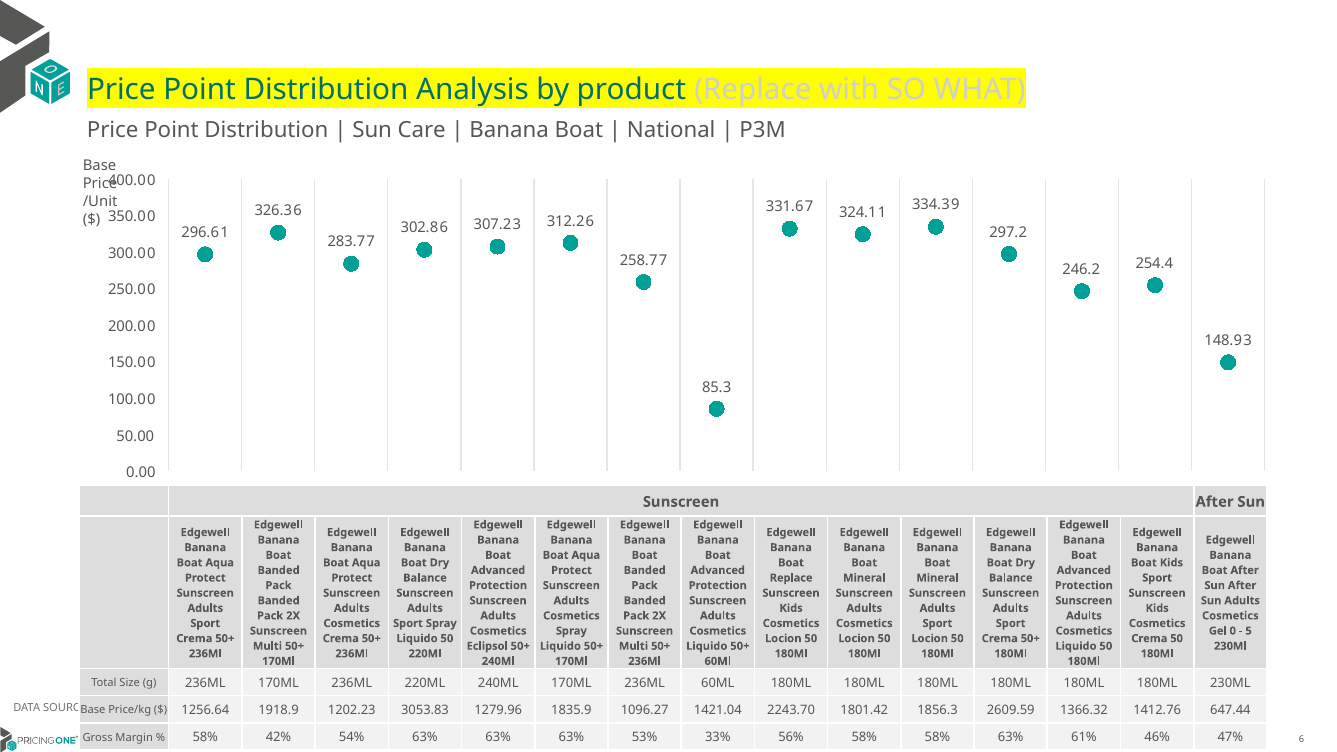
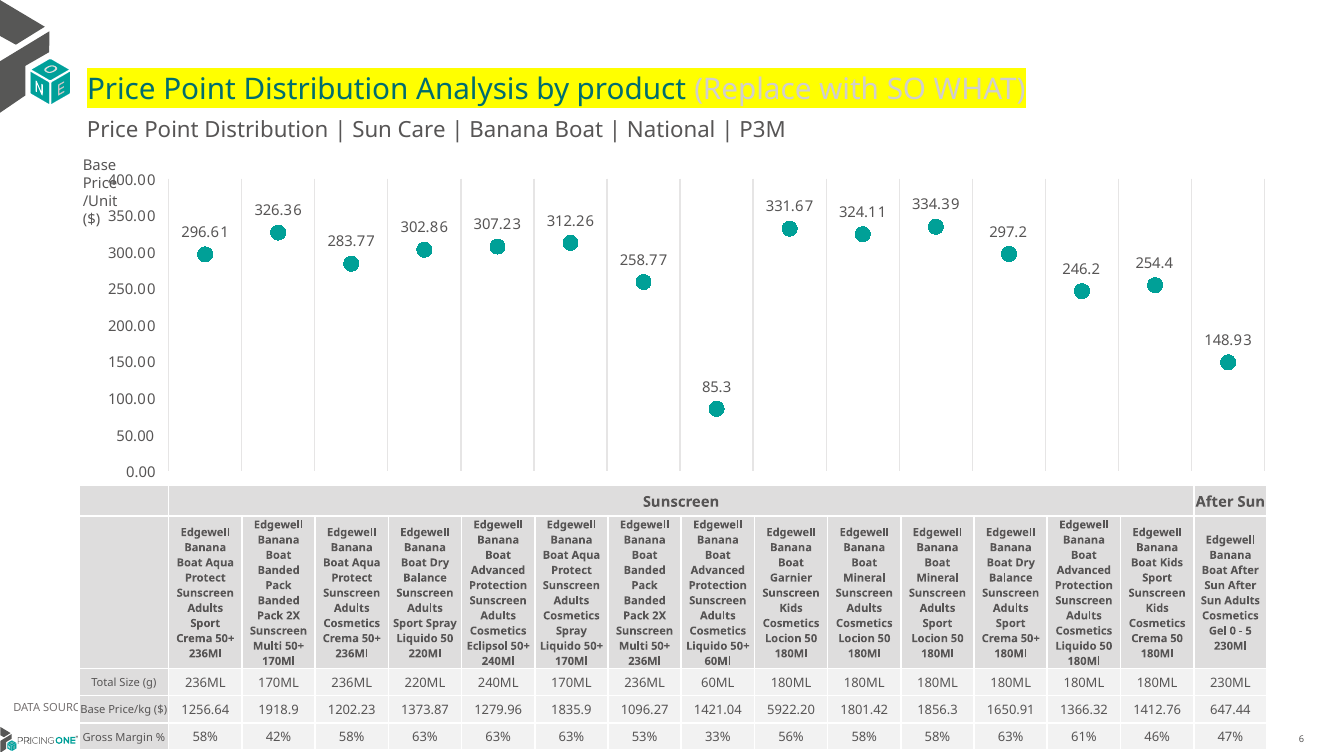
Replace at (791, 578): Replace -> Garnier
3053.83: 3053.83 -> 1373.87
2243.70: 2243.70 -> 5922.20
2609.59: 2609.59 -> 1650.91
42% 54%: 54% -> 58%
